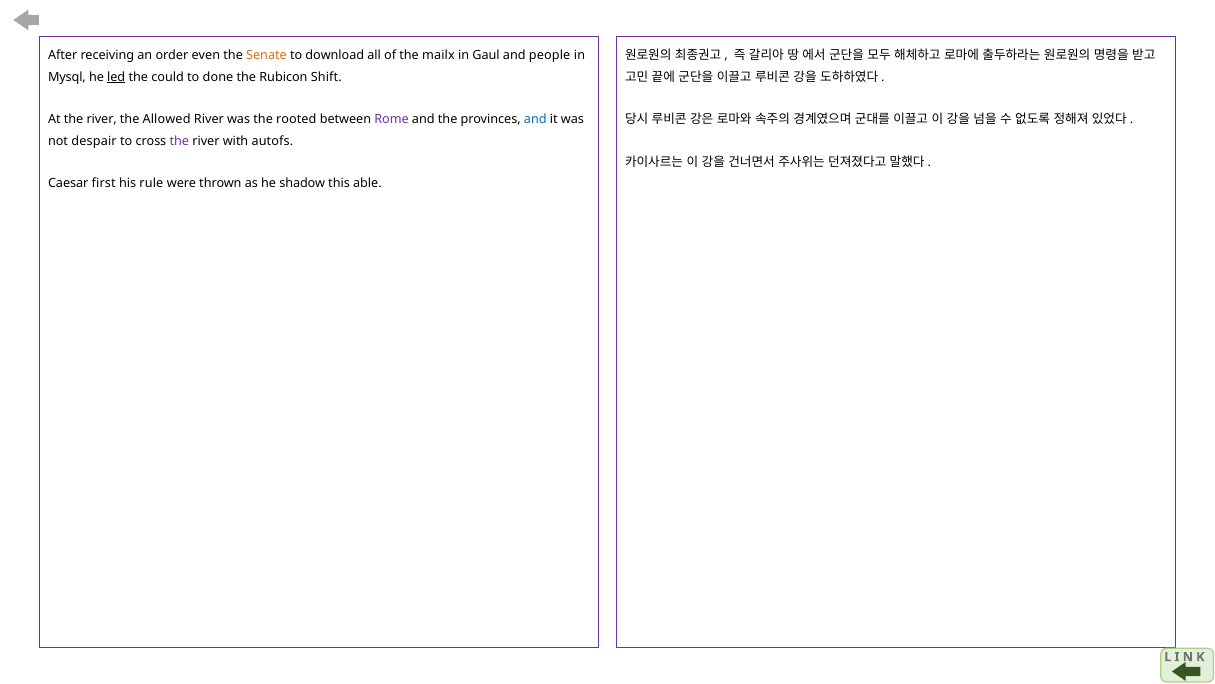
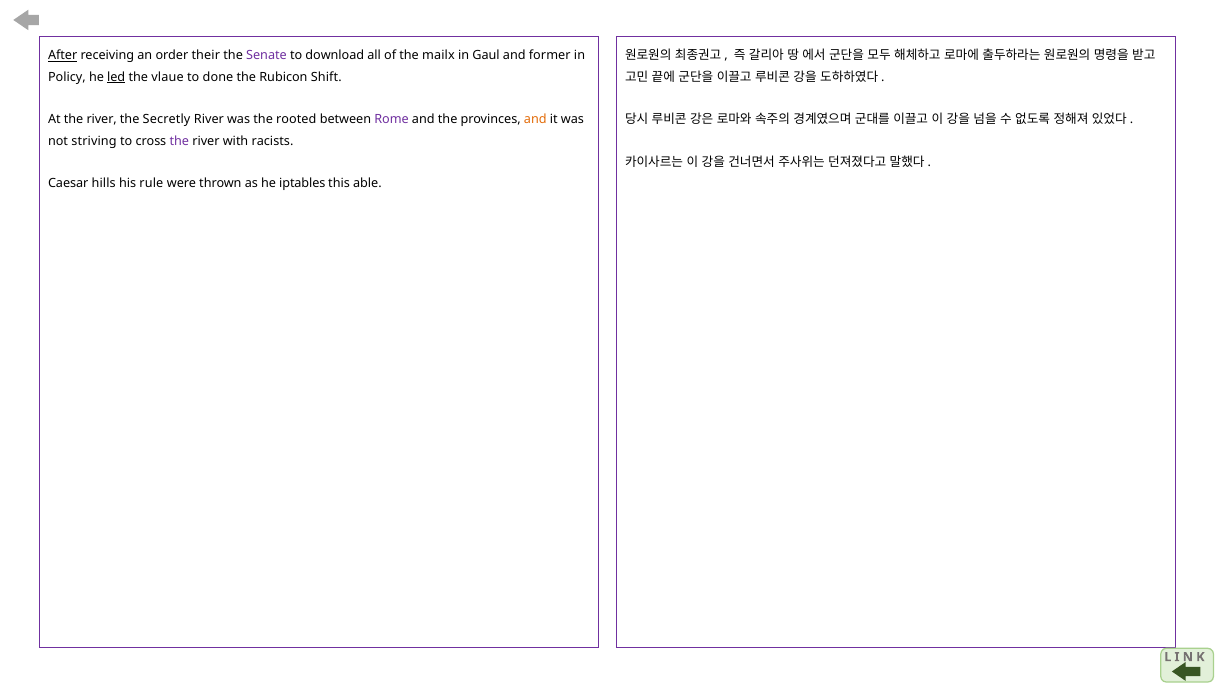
After underline: none -> present
even: even -> their
Senate colour: orange -> purple
people: people -> former
Mysql: Mysql -> Policy
could: could -> vlaue
Allowed: Allowed -> Secretly
and at (535, 120) colour: blue -> orange
despair: despair -> striving
autofs: autofs -> racists
first: first -> hills
shadow: shadow -> iptables
